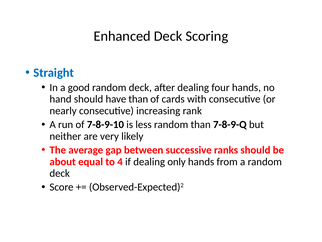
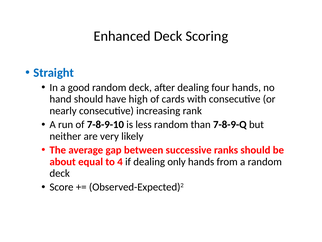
have than: than -> high
